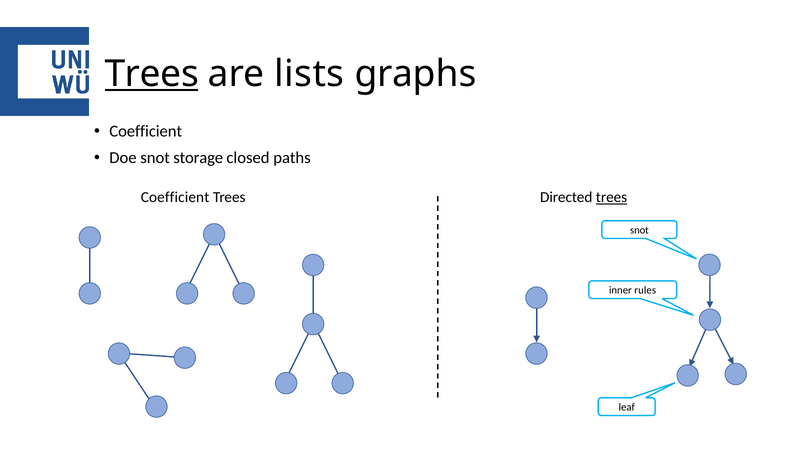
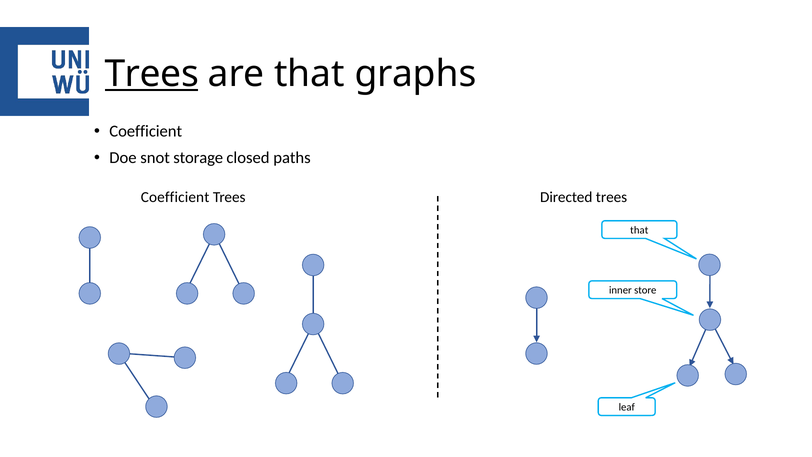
are lists: lists -> that
trees at (611, 197) underline: present -> none
snot at (639, 230): snot -> that
rules: rules -> store
